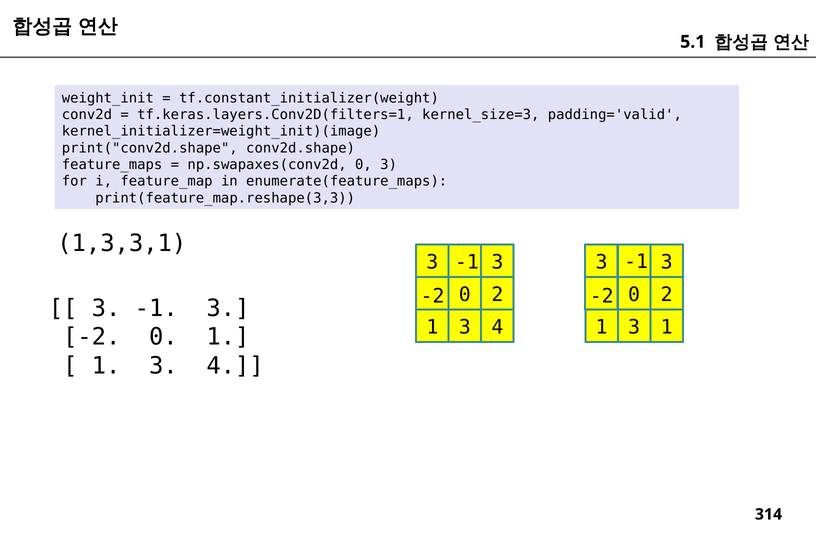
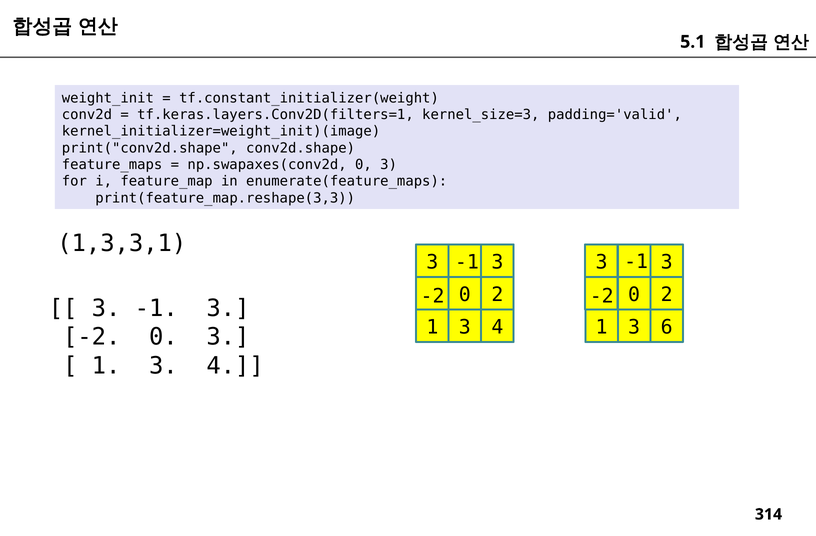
3 1: 1 -> 6
-2 0 1: 1 -> 3
